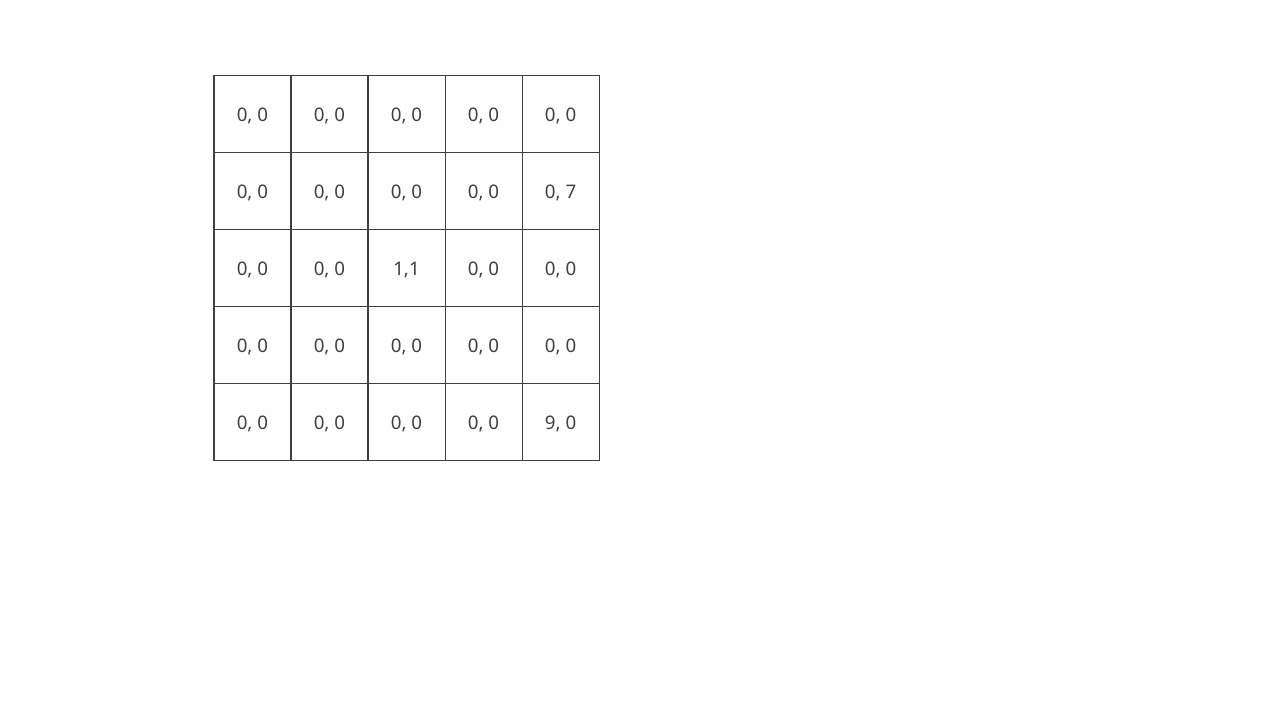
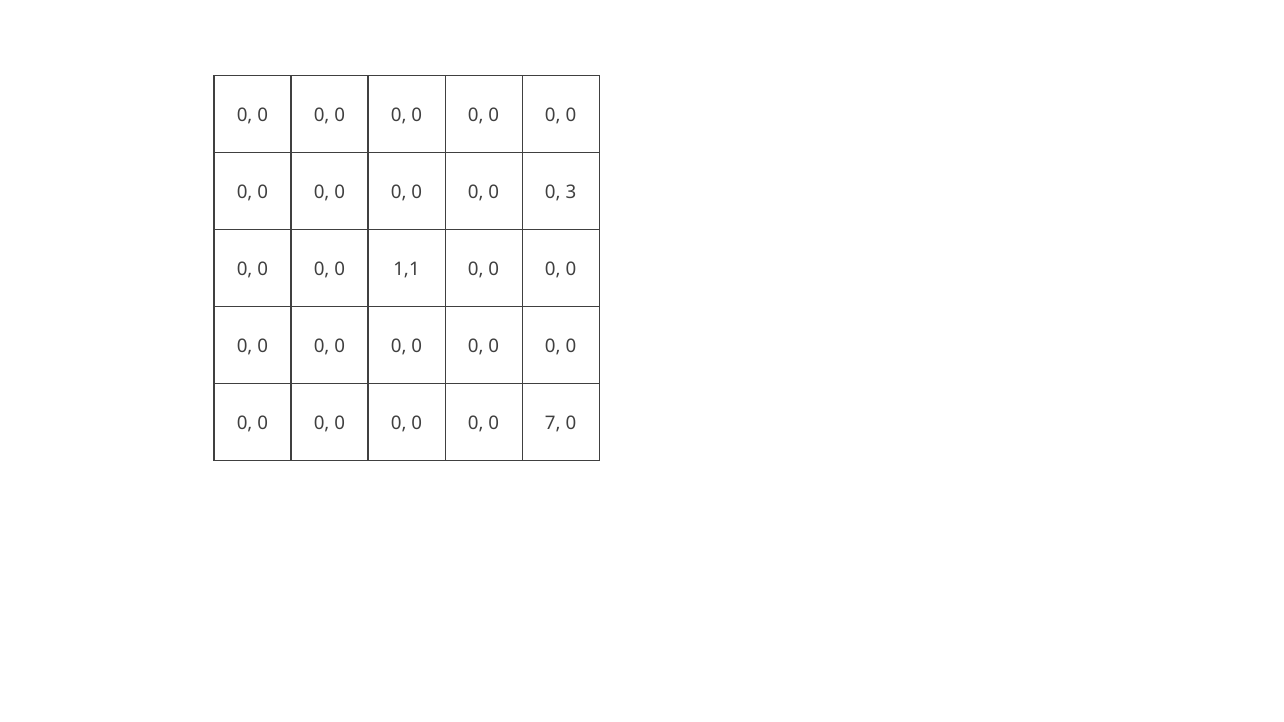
7: 7 -> 3
9: 9 -> 7
